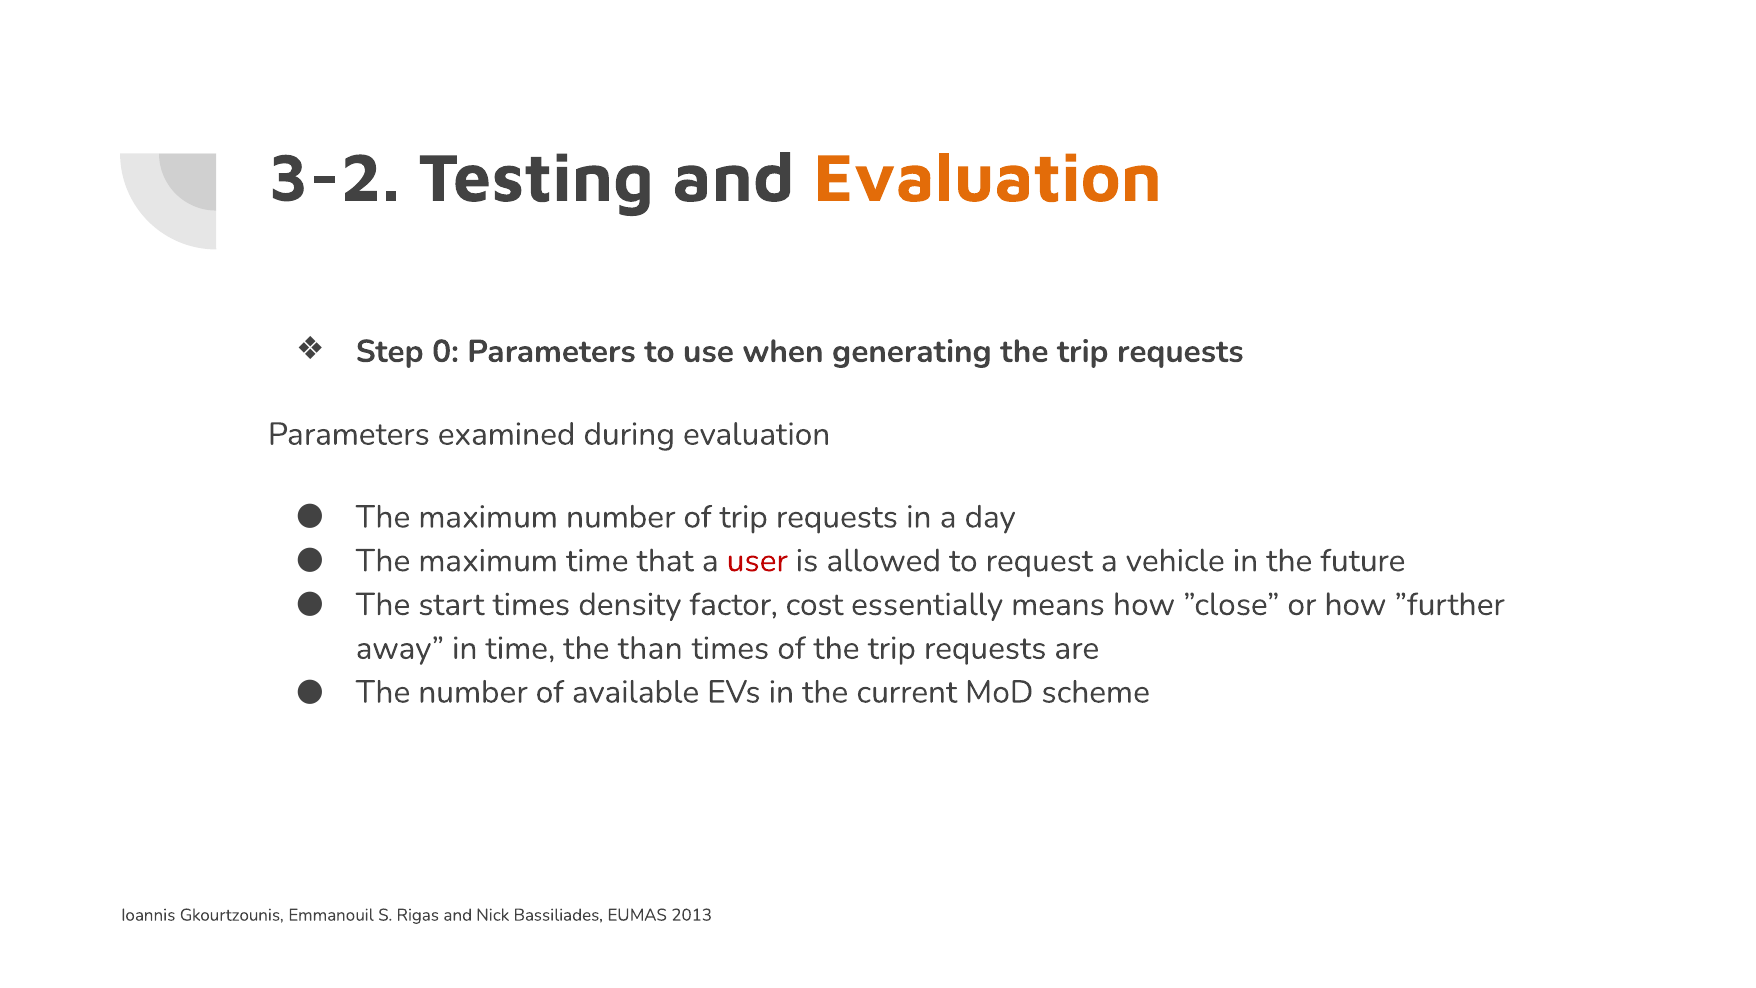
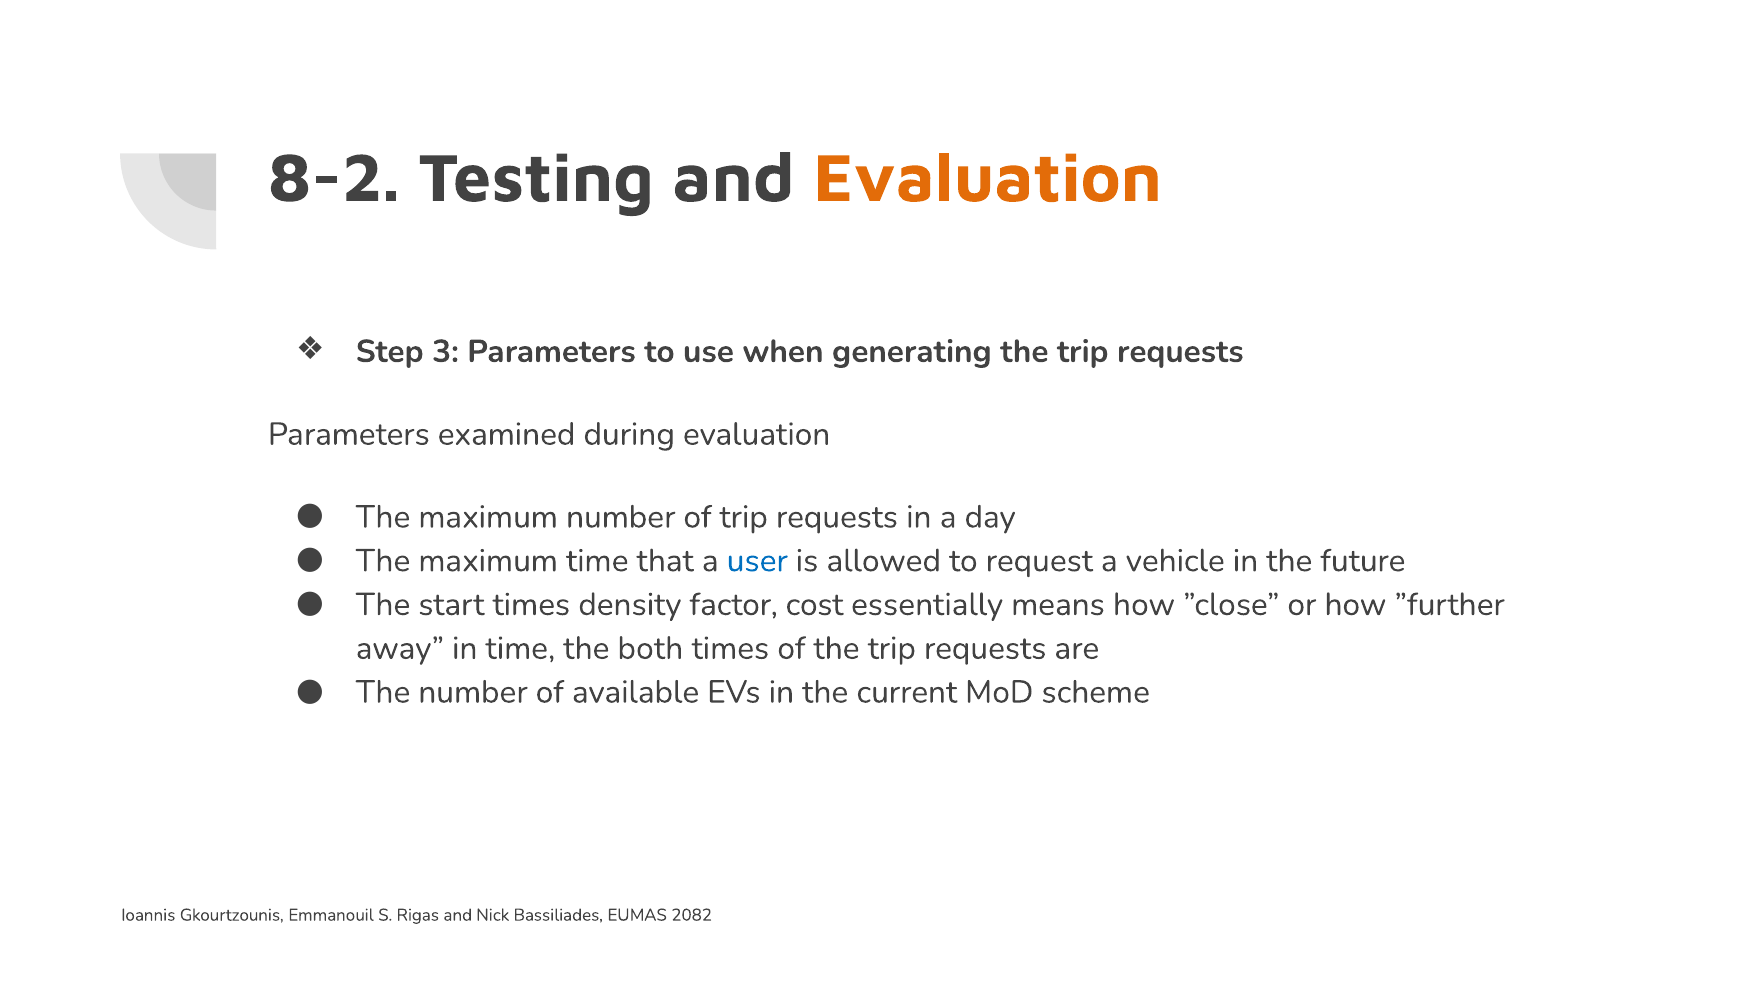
3-2: 3-2 -> 8-2
0: 0 -> 3
user colour: red -> blue
than: than -> both
2013: 2013 -> 2082
